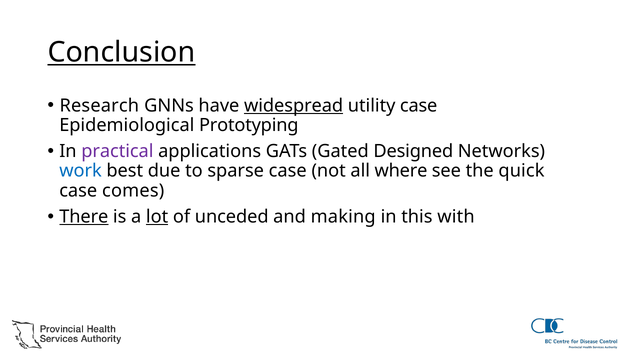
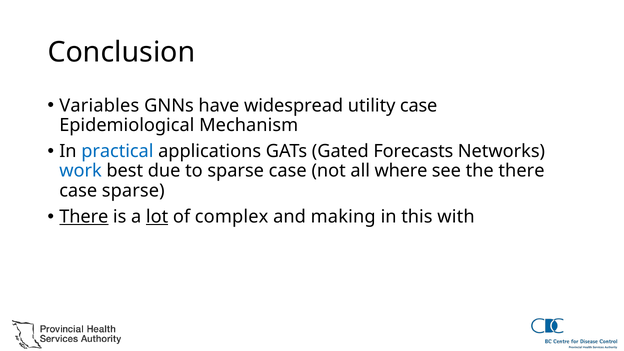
Conclusion underline: present -> none
Research: Research -> Variables
widespread underline: present -> none
Prototyping: Prototyping -> Mechanism
practical colour: purple -> blue
Designed: Designed -> Forecasts
the quick: quick -> there
case comes: comes -> sparse
unceded: unceded -> complex
